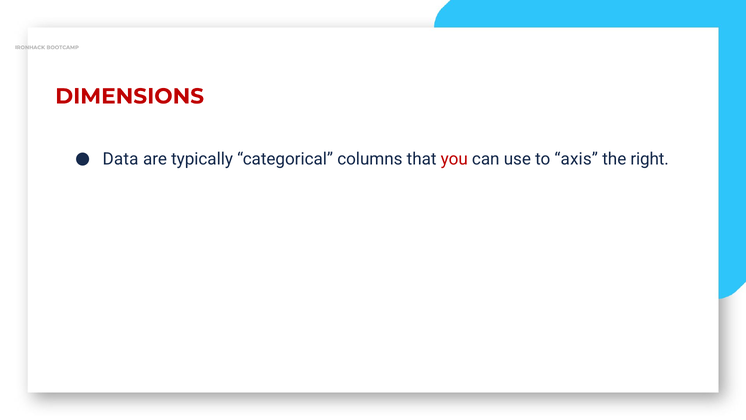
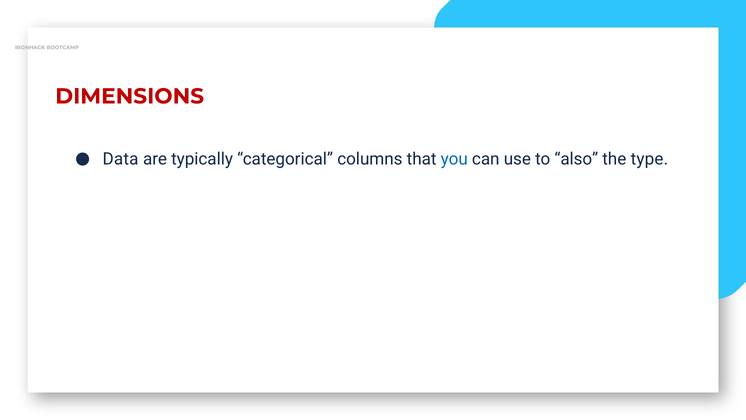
you colour: red -> blue
axis: axis -> also
right: right -> type
